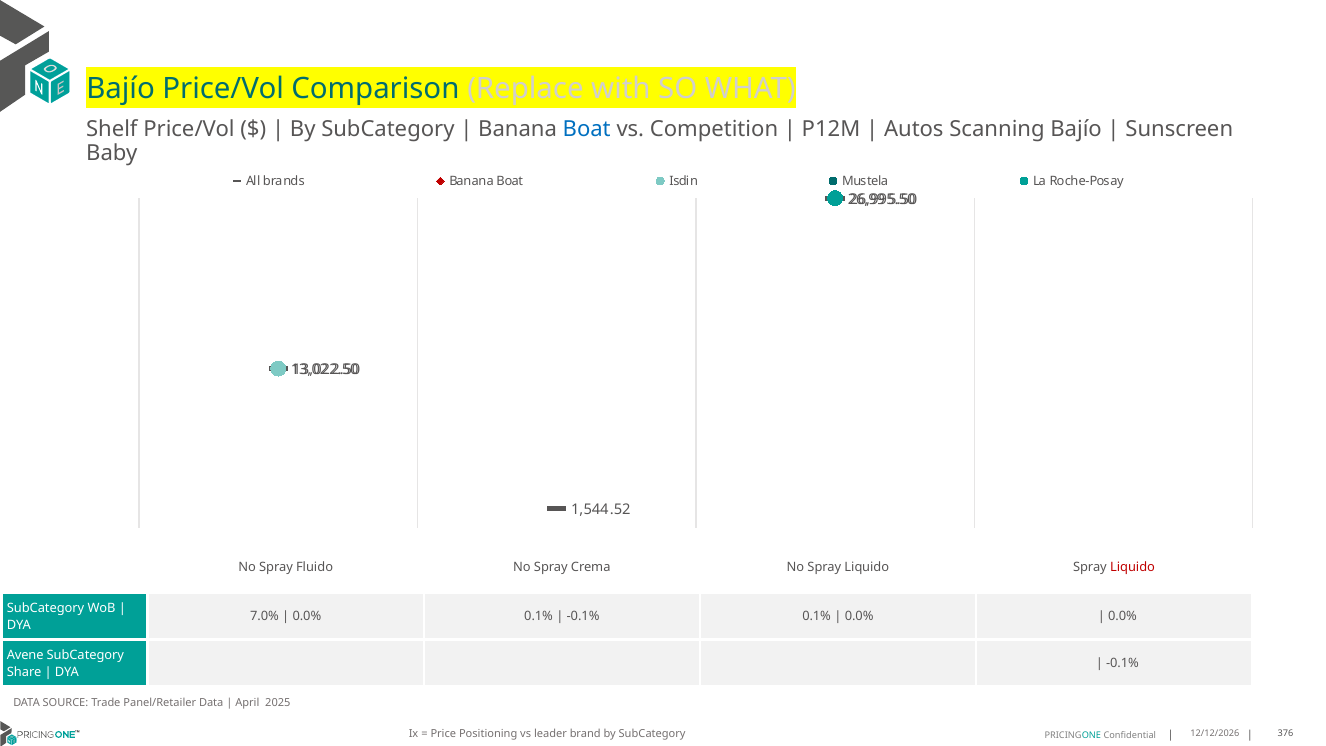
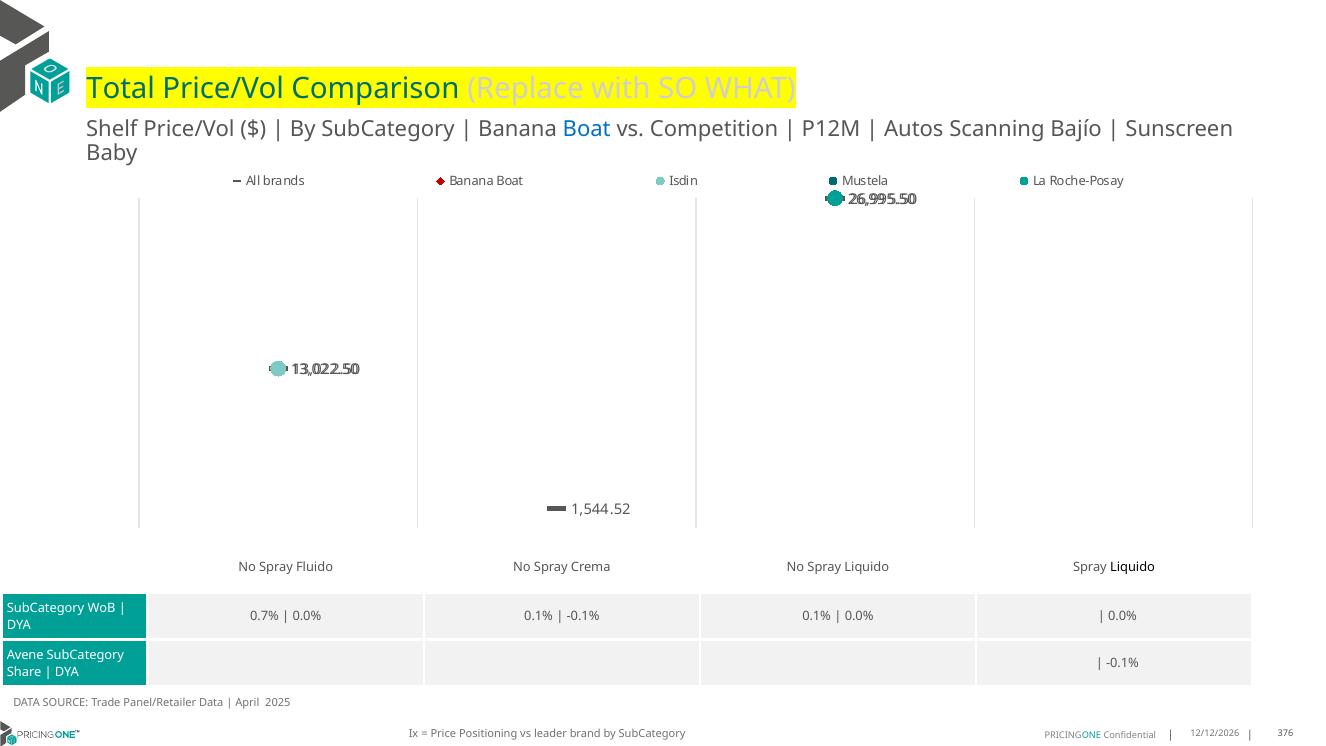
Bajío at (121, 89): Bajío -> Total
Liquido at (1133, 568) colour: red -> black
7.0%: 7.0% -> 0.7%
